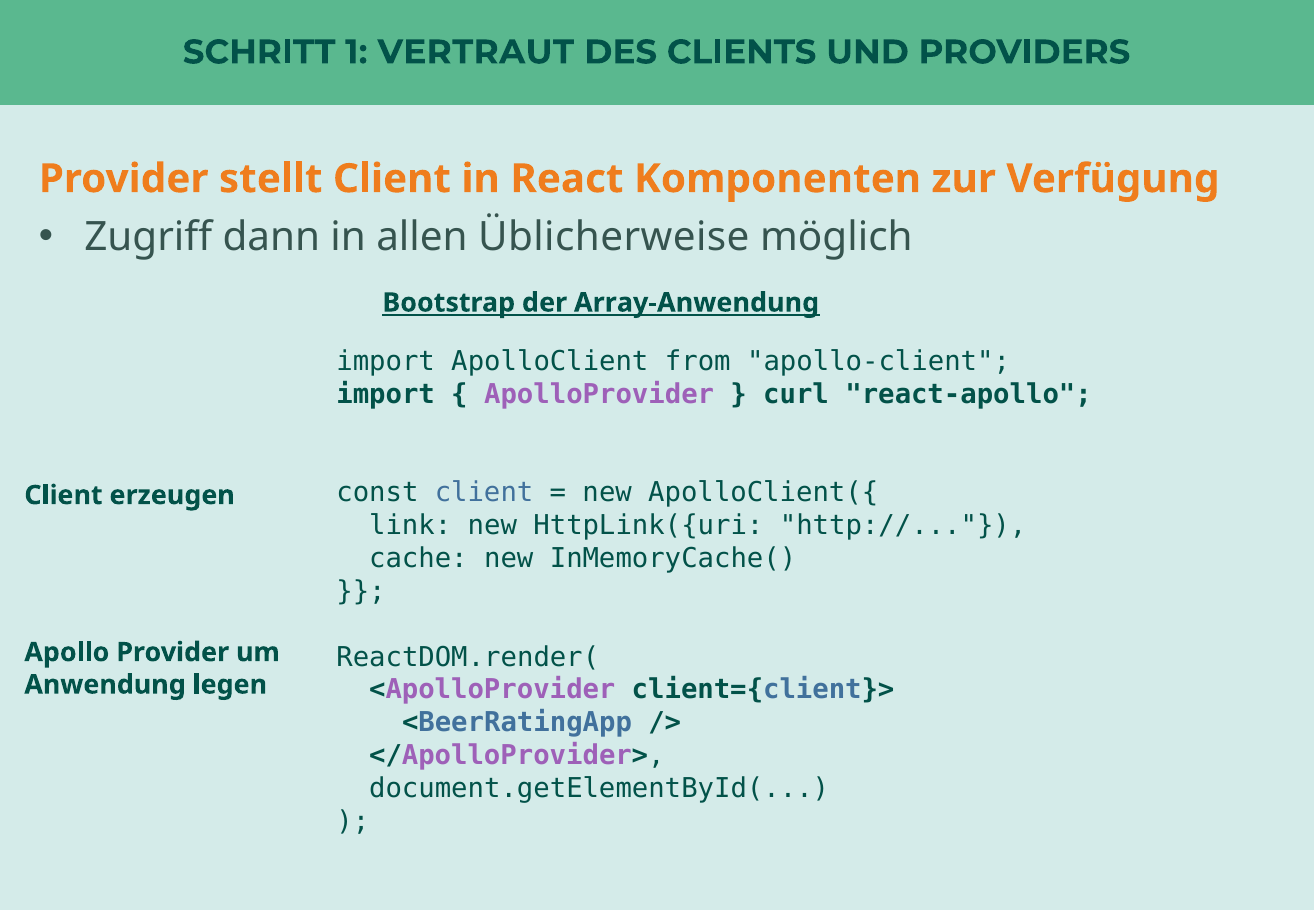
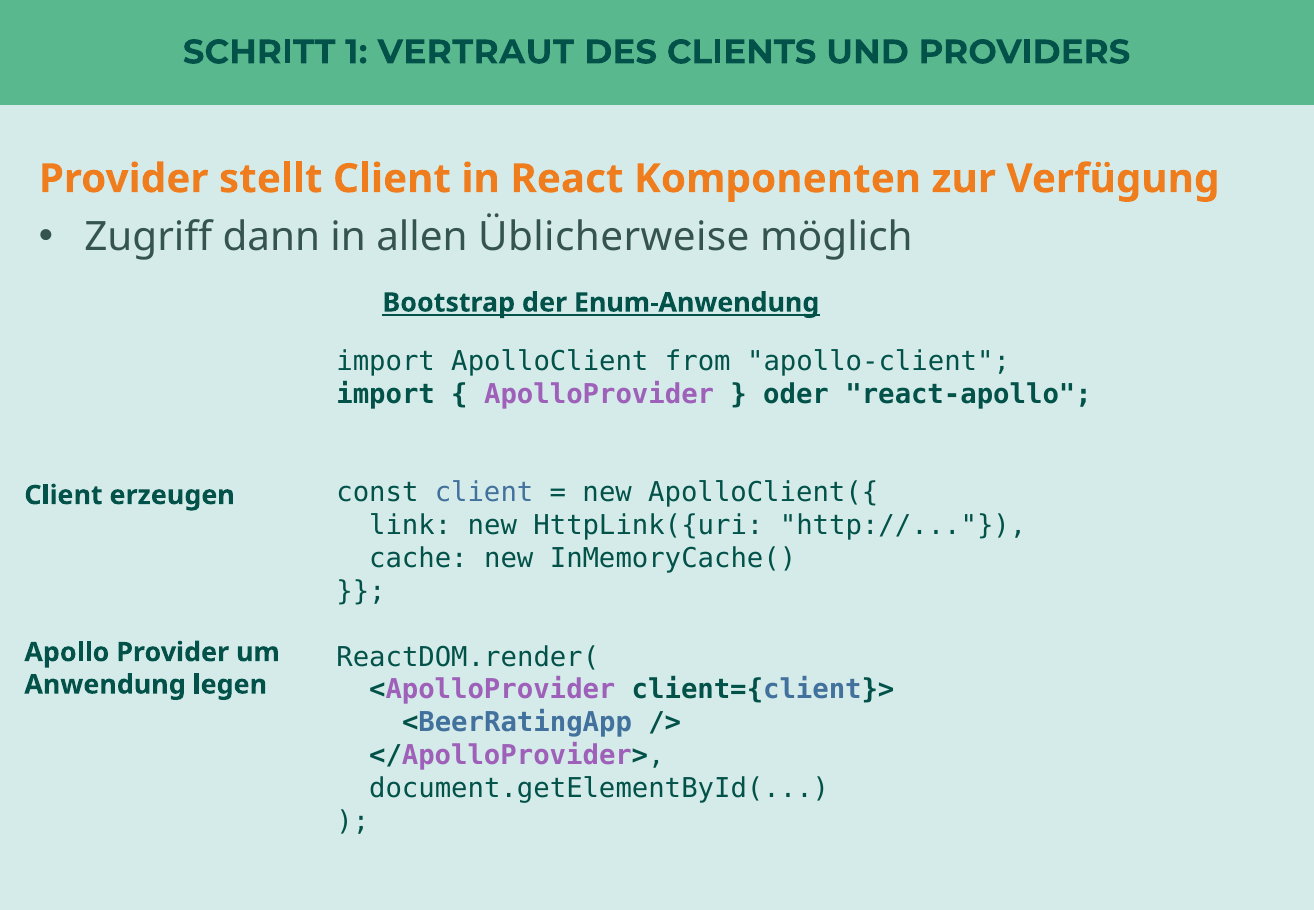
Array-Anwendung: Array-Anwendung -> Enum-Anwendung
curl: curl -> oder
